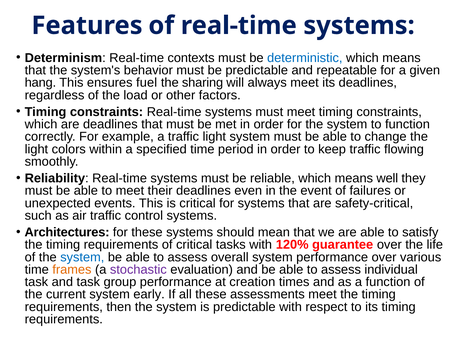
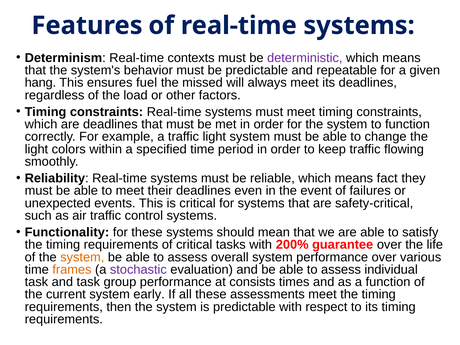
deterministic colour: blue -> purple
sharing: sharing -> missed
well: well -> fact
Architectures: Architectures -> Functionality
120%: 120% -> 200%
system at (82, 257) colour: blue -> orange
creation: creation -> consists
